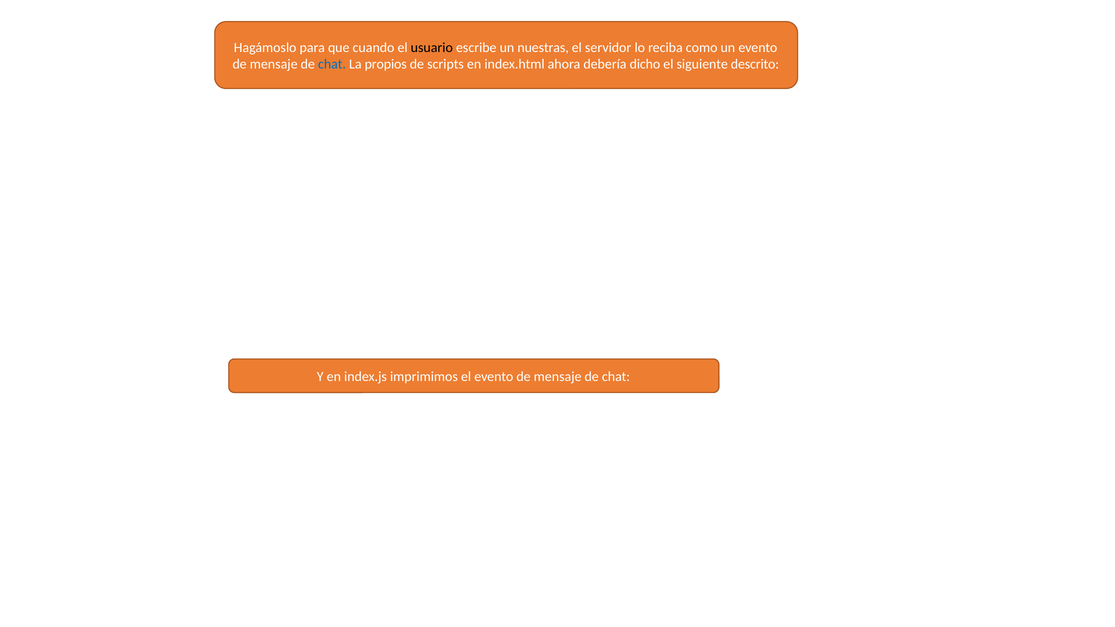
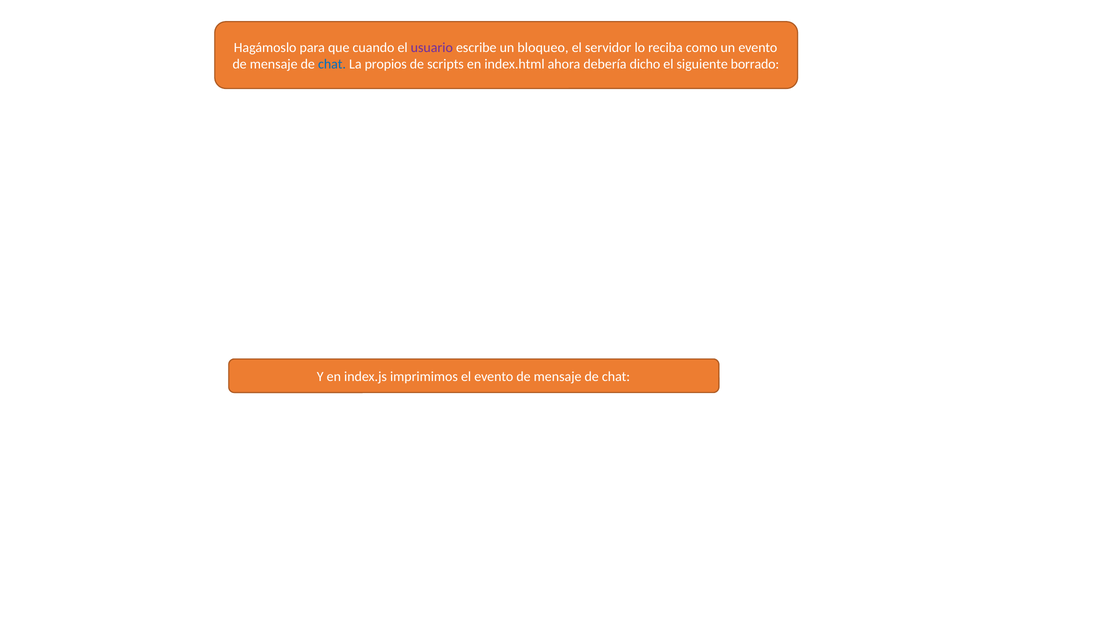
usuario colour: black -> purple
nuestras: nuestras -> bloqueo
descrito: descrito -> borrado
